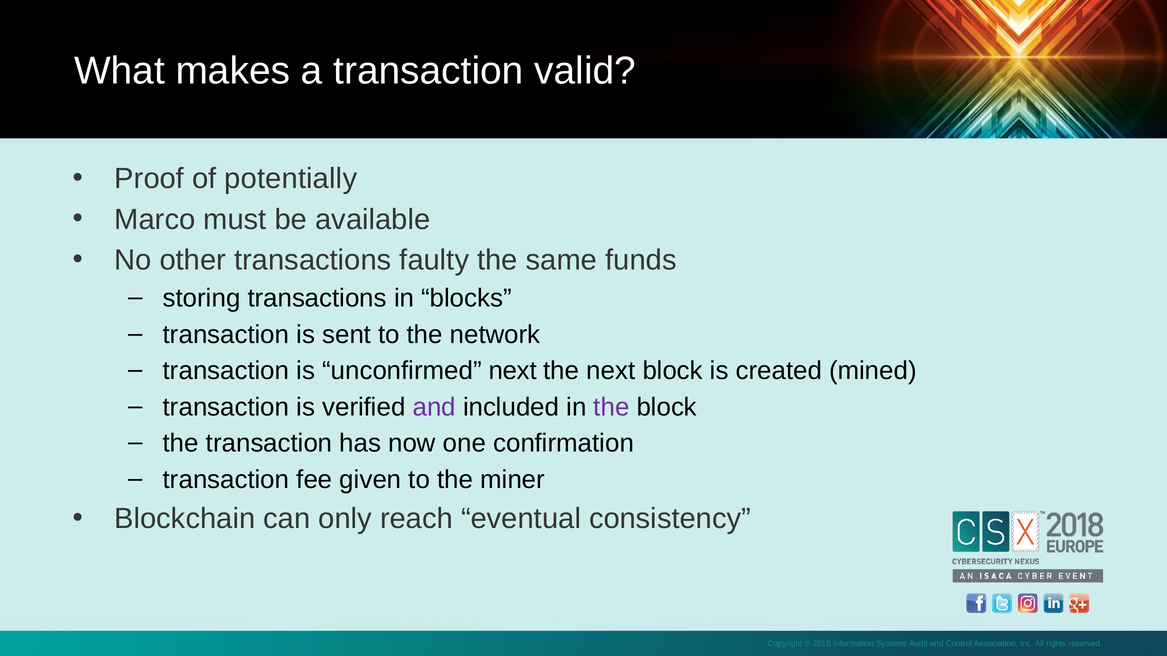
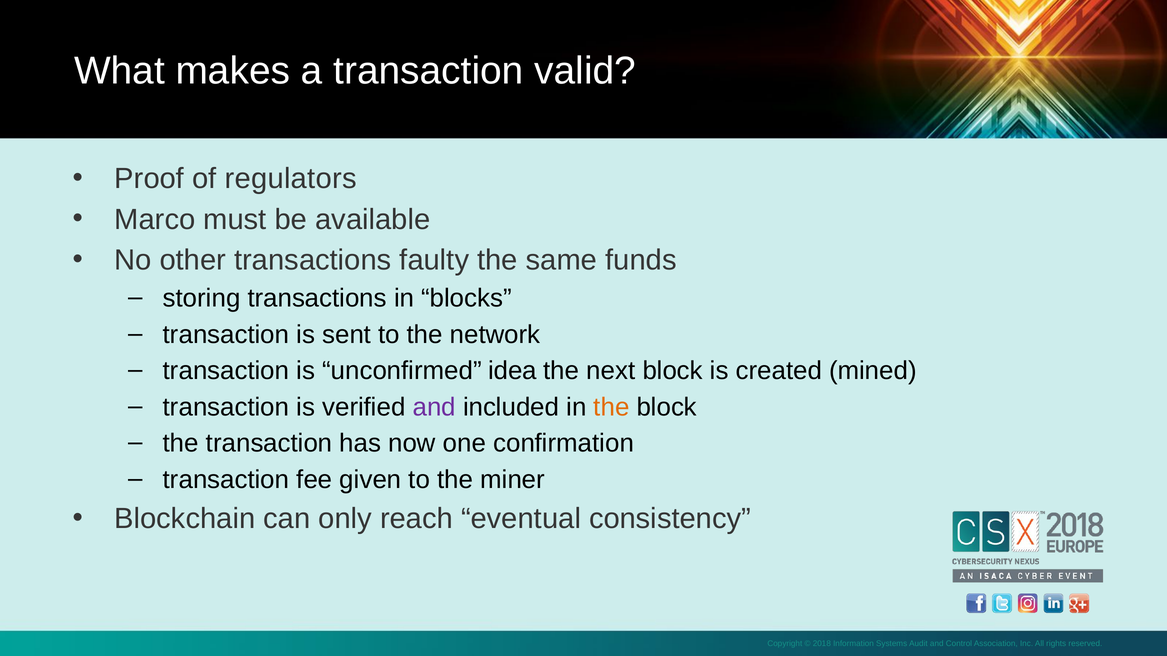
potentially: potentially -> regulators
unconfirmed next: next -> idea
the at (611, 407) colour: purple -> orange
